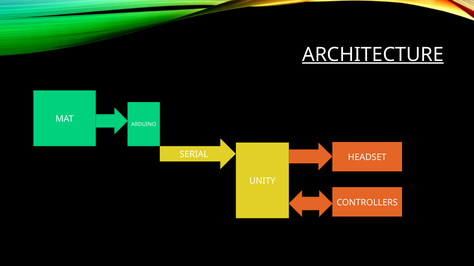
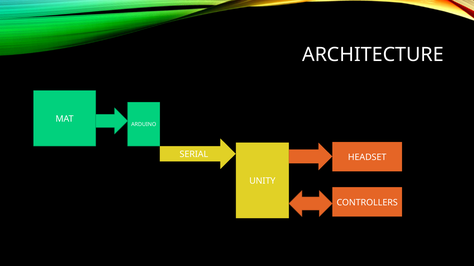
ARCHITECTURE underline: present -> none
